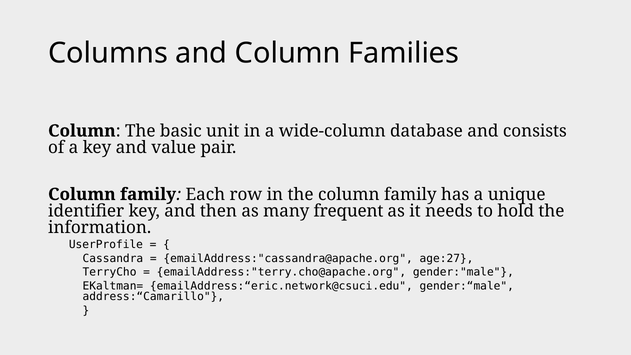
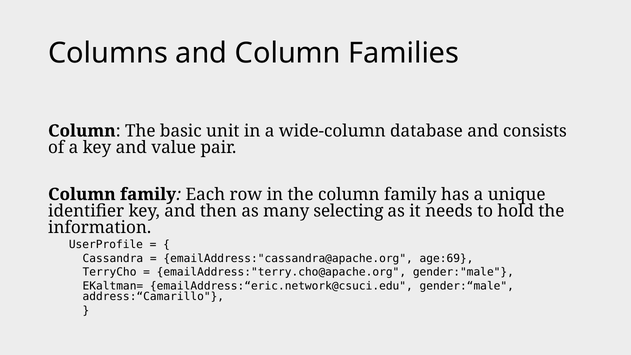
frequent: frequent -> selecting
age:27: age:27 -> age:69
